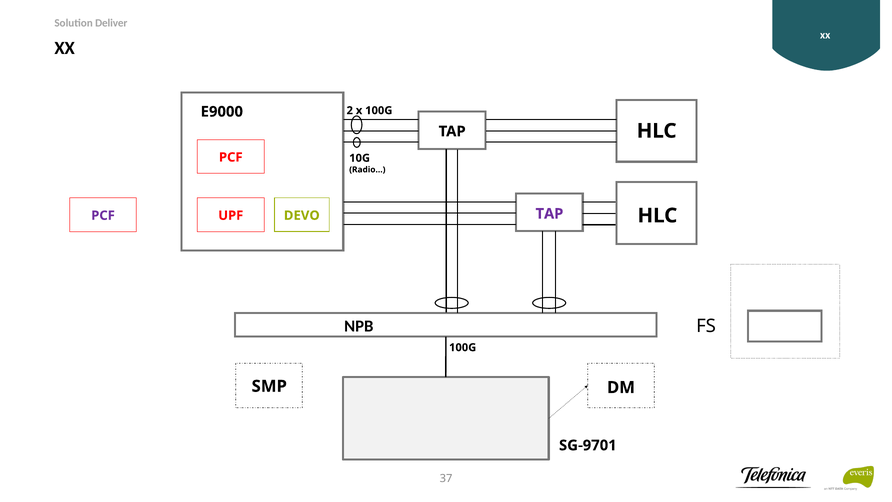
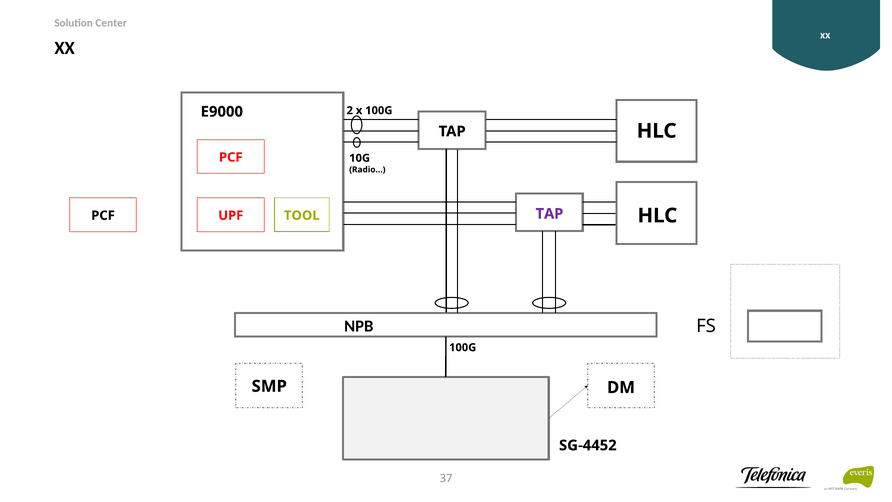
Deliver: Deliver -> Center
PCF at (103, 215) colour: purple -> black
DEVO: DEVO -> TOOL
SG-9701: SG-9701 -> SG-4452
